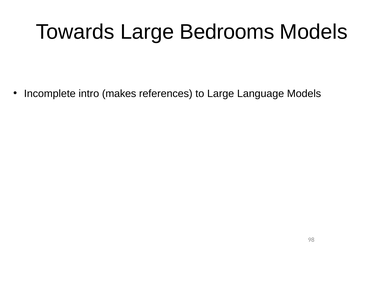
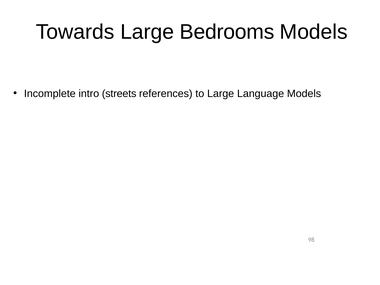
makes: makes -> streets
